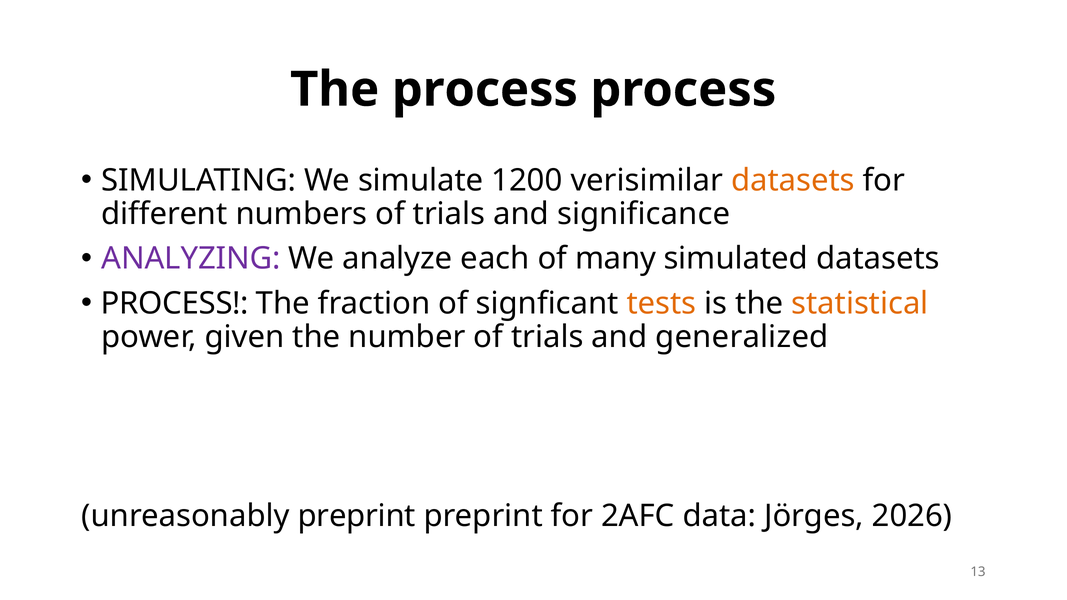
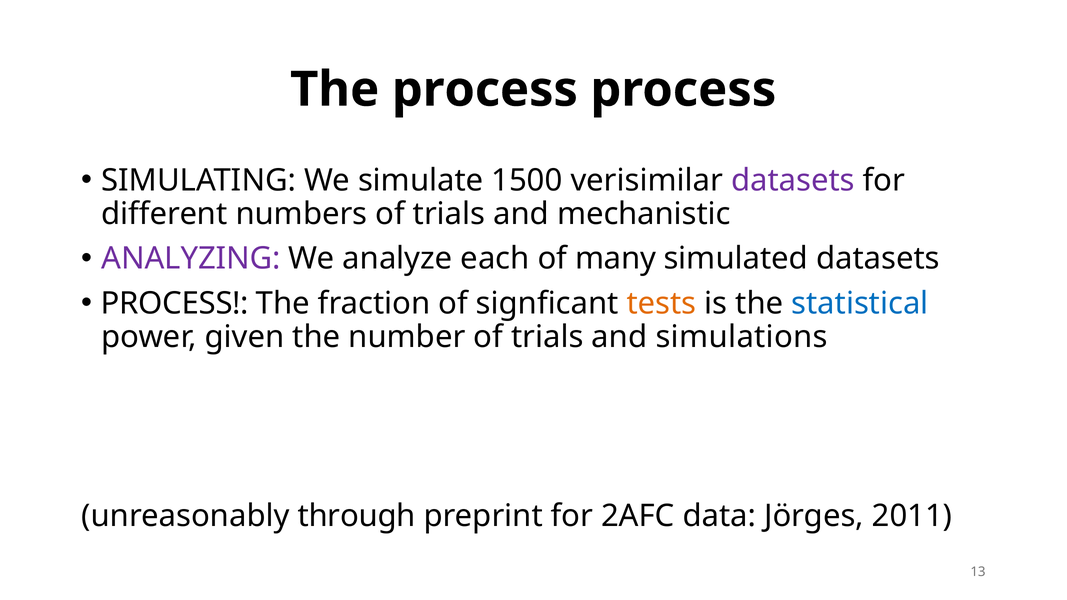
1200: 1200 -> 1500
datasets at (793, 180) colour: orange -> purple
significance: significance -> mechanistic
statistical colour: orange -> blue
generalized: generalized -> simulations
unreasonably preprint: preprint -> through
2026: 2026 -> 2011
